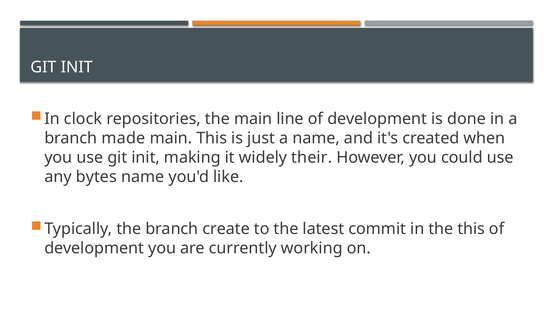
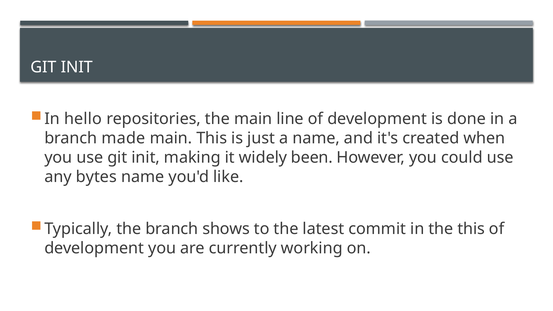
clock: clock -> hello
their: their -> been
create: create -> shows
